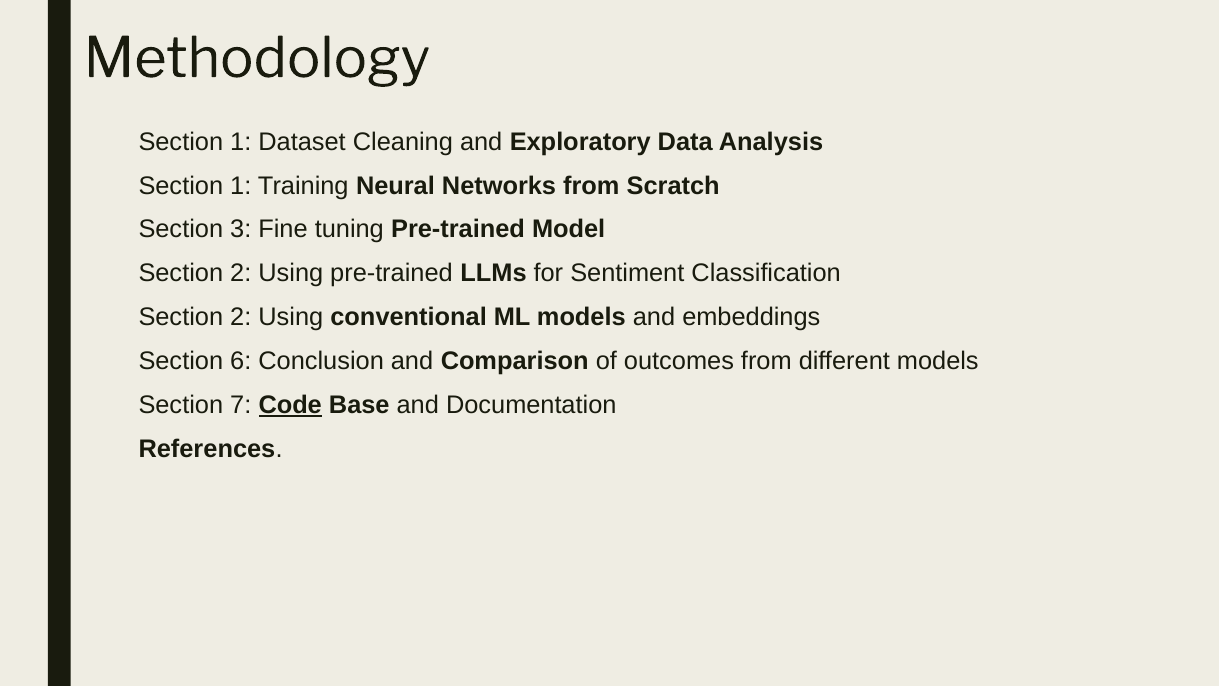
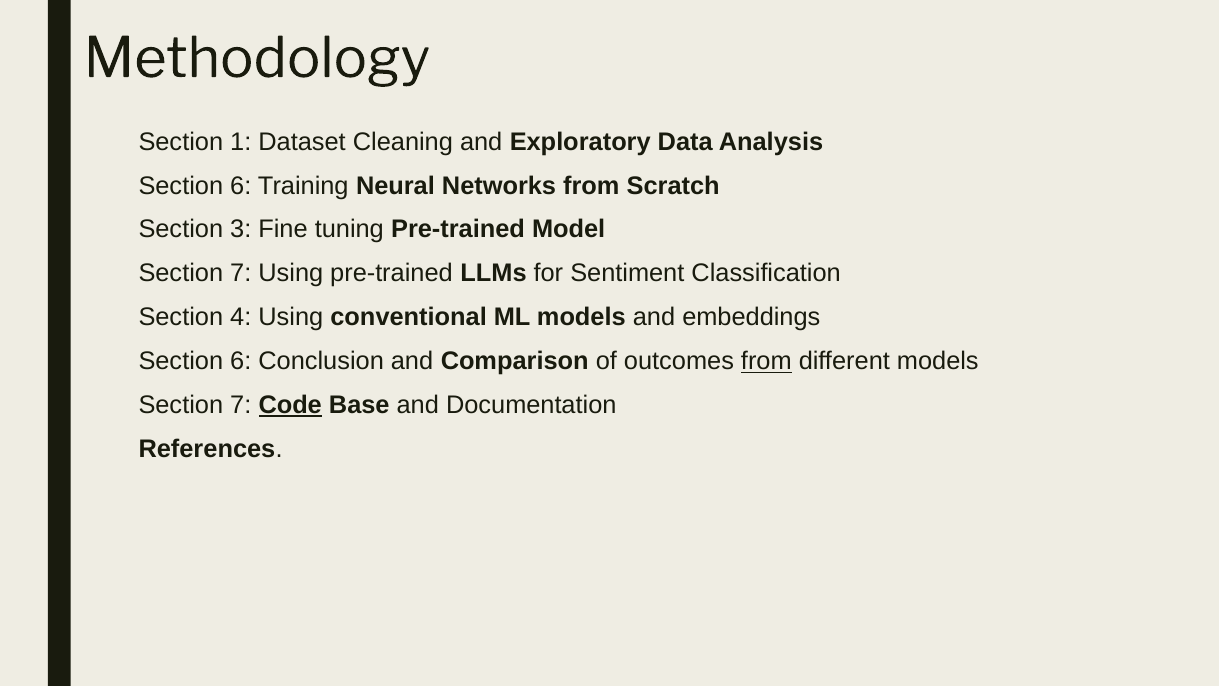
1 at (241, 186): 1 -> 6
2 at (241, 273): 2 -> 7
2 at (241, 317): 2 -> 4
from at (766, 361) underline: none -> present
